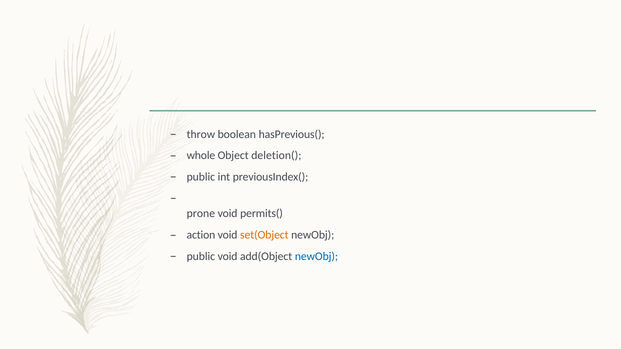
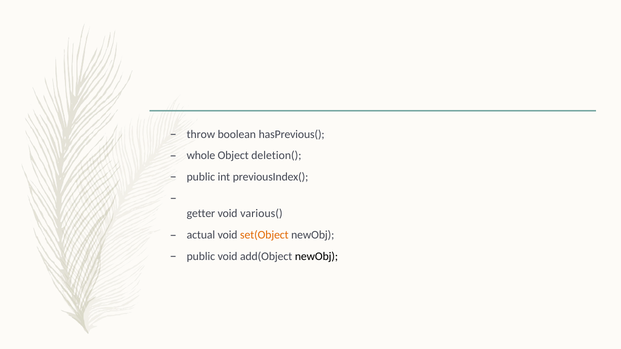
prone: prone -> getter
permits(: permits( -> various(
action: action -> actual
newObj at (316, 257) colour: blue -> black
